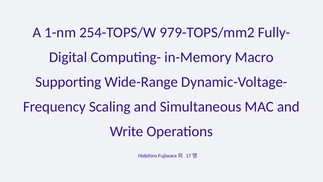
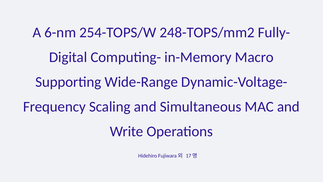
1-nm: 1-nm -> 6-nm
979-TOPS/mm2: 979-TOPS/mm2 -> 248-TOPS/mm2
